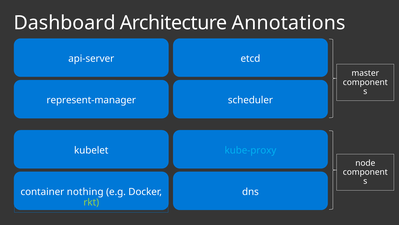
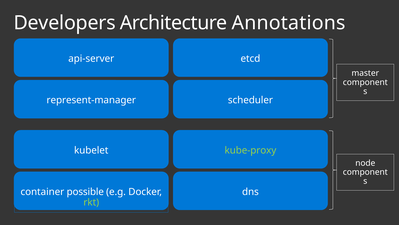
Dashboard: Dashboard -> Developers
kube-proxy colour: light blue -> light green
nothing: nothing -> possible
